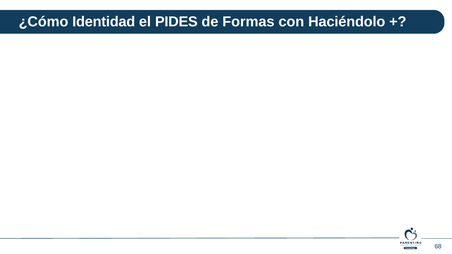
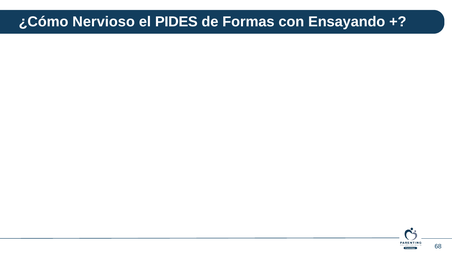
Identidad: Identidad -> Nervioso
Haciéndolo: Haciéndolo -> Ensayando
